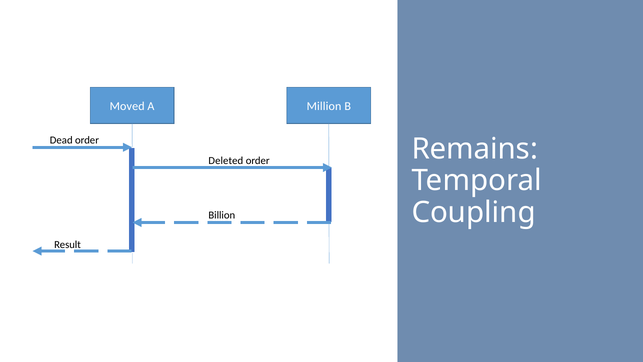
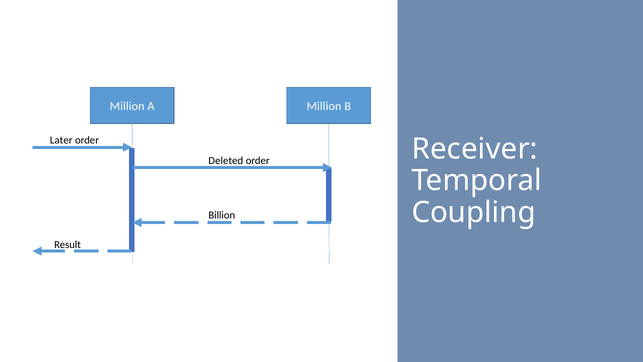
Moved at (127, 106): Moved -> Million
Dead: Dead -> Later
Remains: Remains -> Receiver
